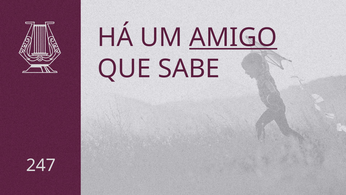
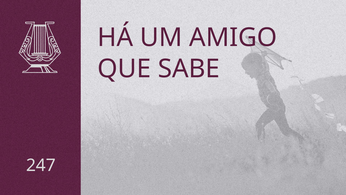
AMIGO underline: present -> none
